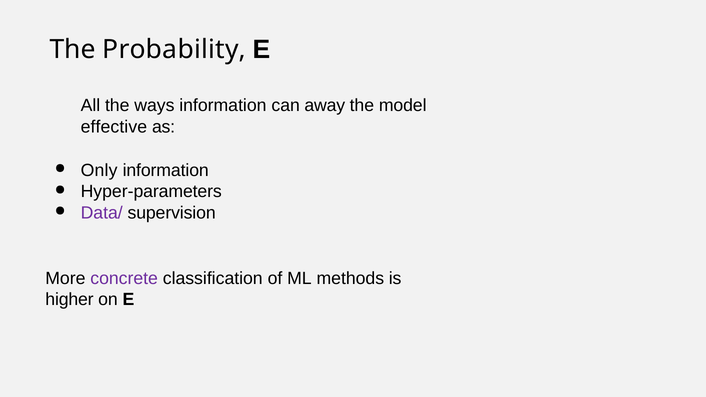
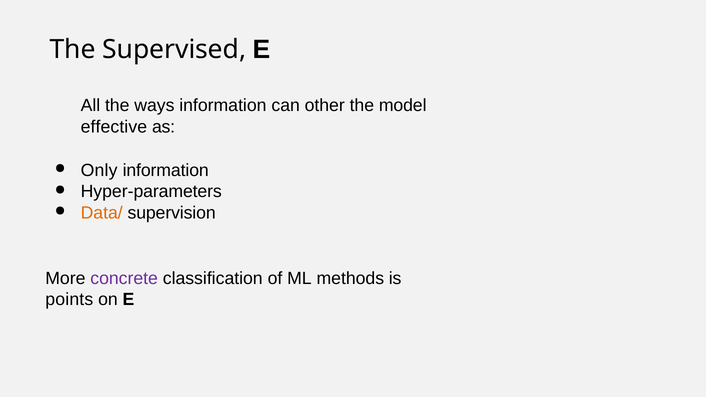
Probability: Probability -> Supervised
away: away -> other
Data/ colour: purple -> orange
higher: higher -> points
